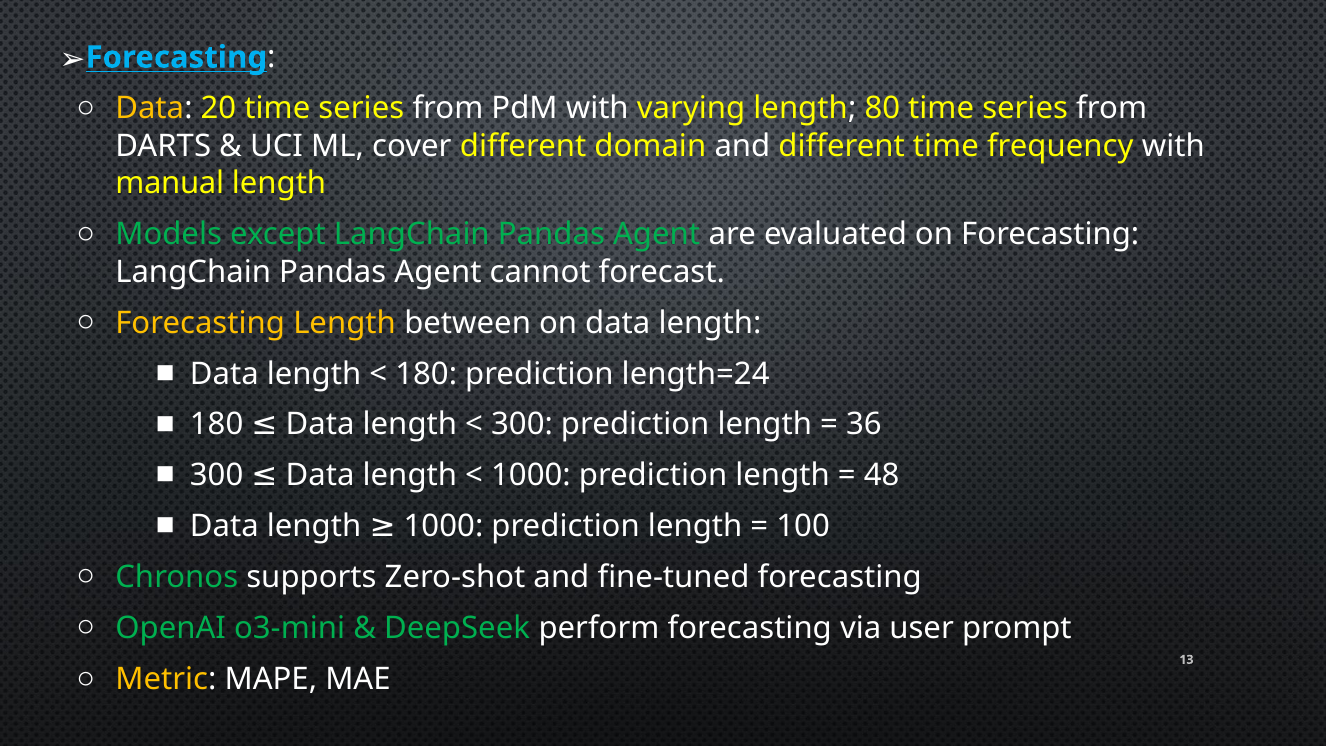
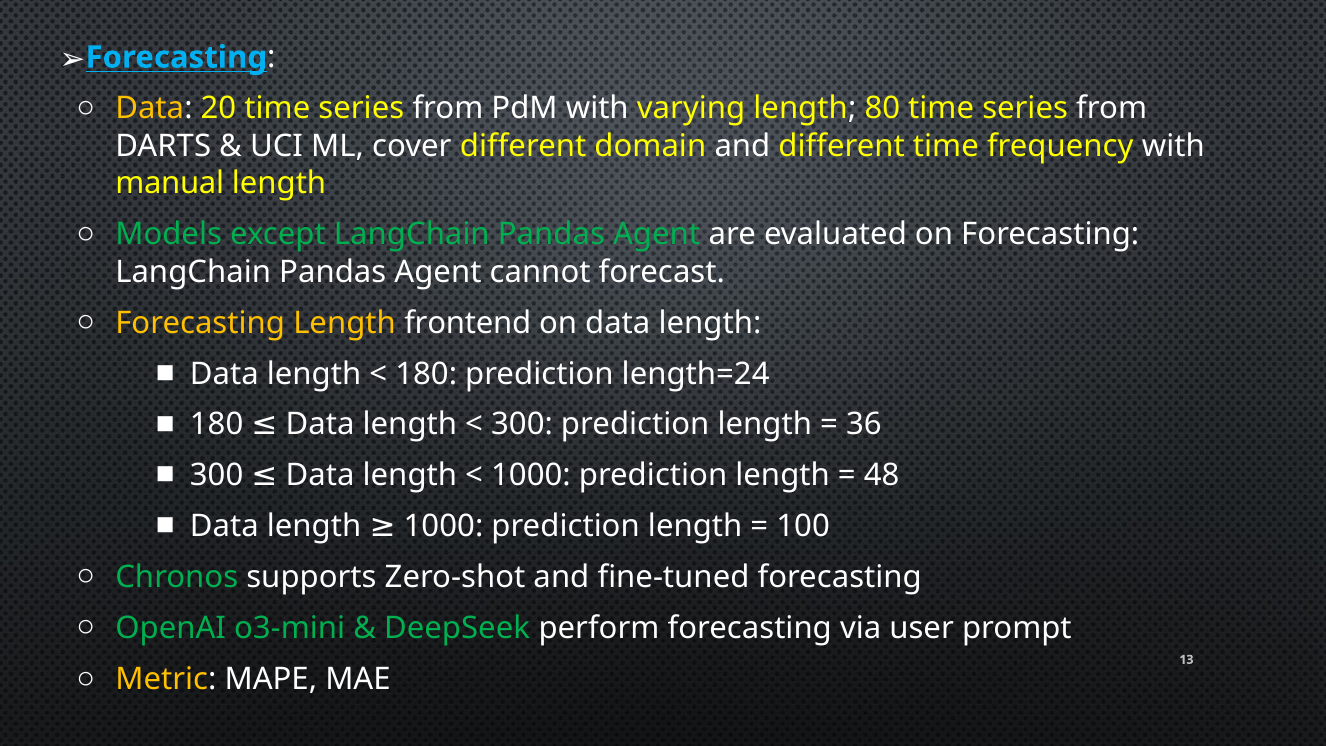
between: between -> frontend
